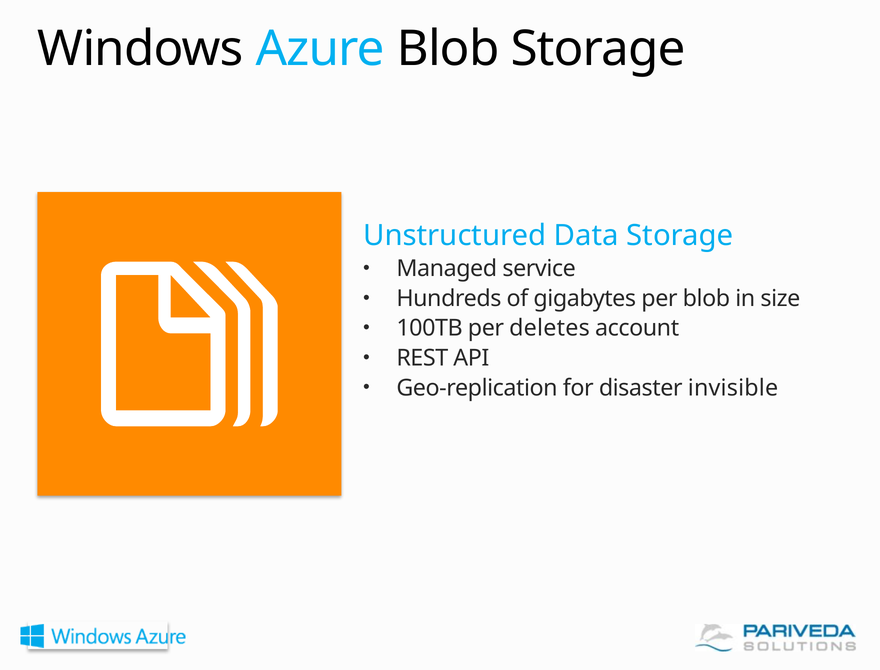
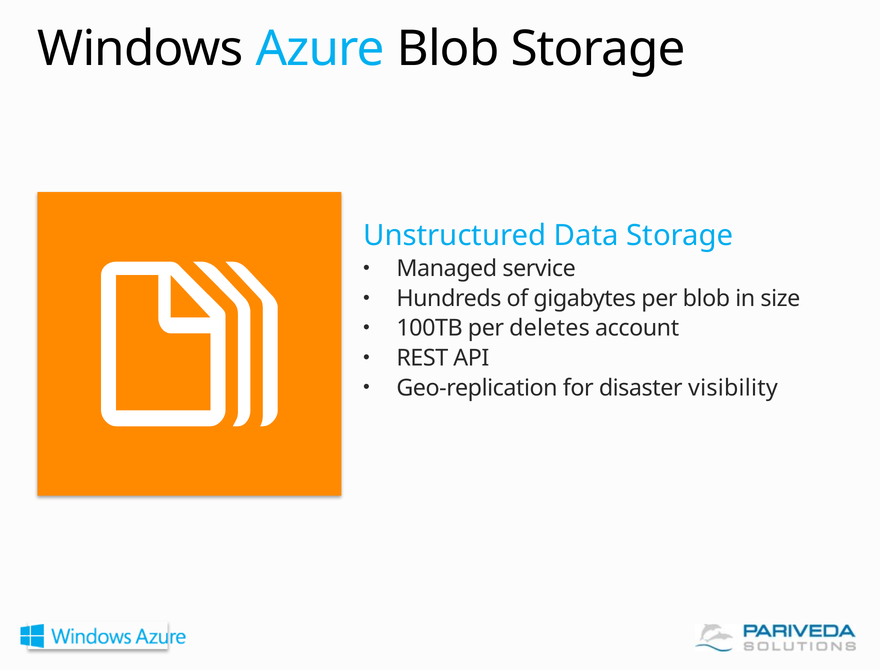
invisible: invisible -> visibility
